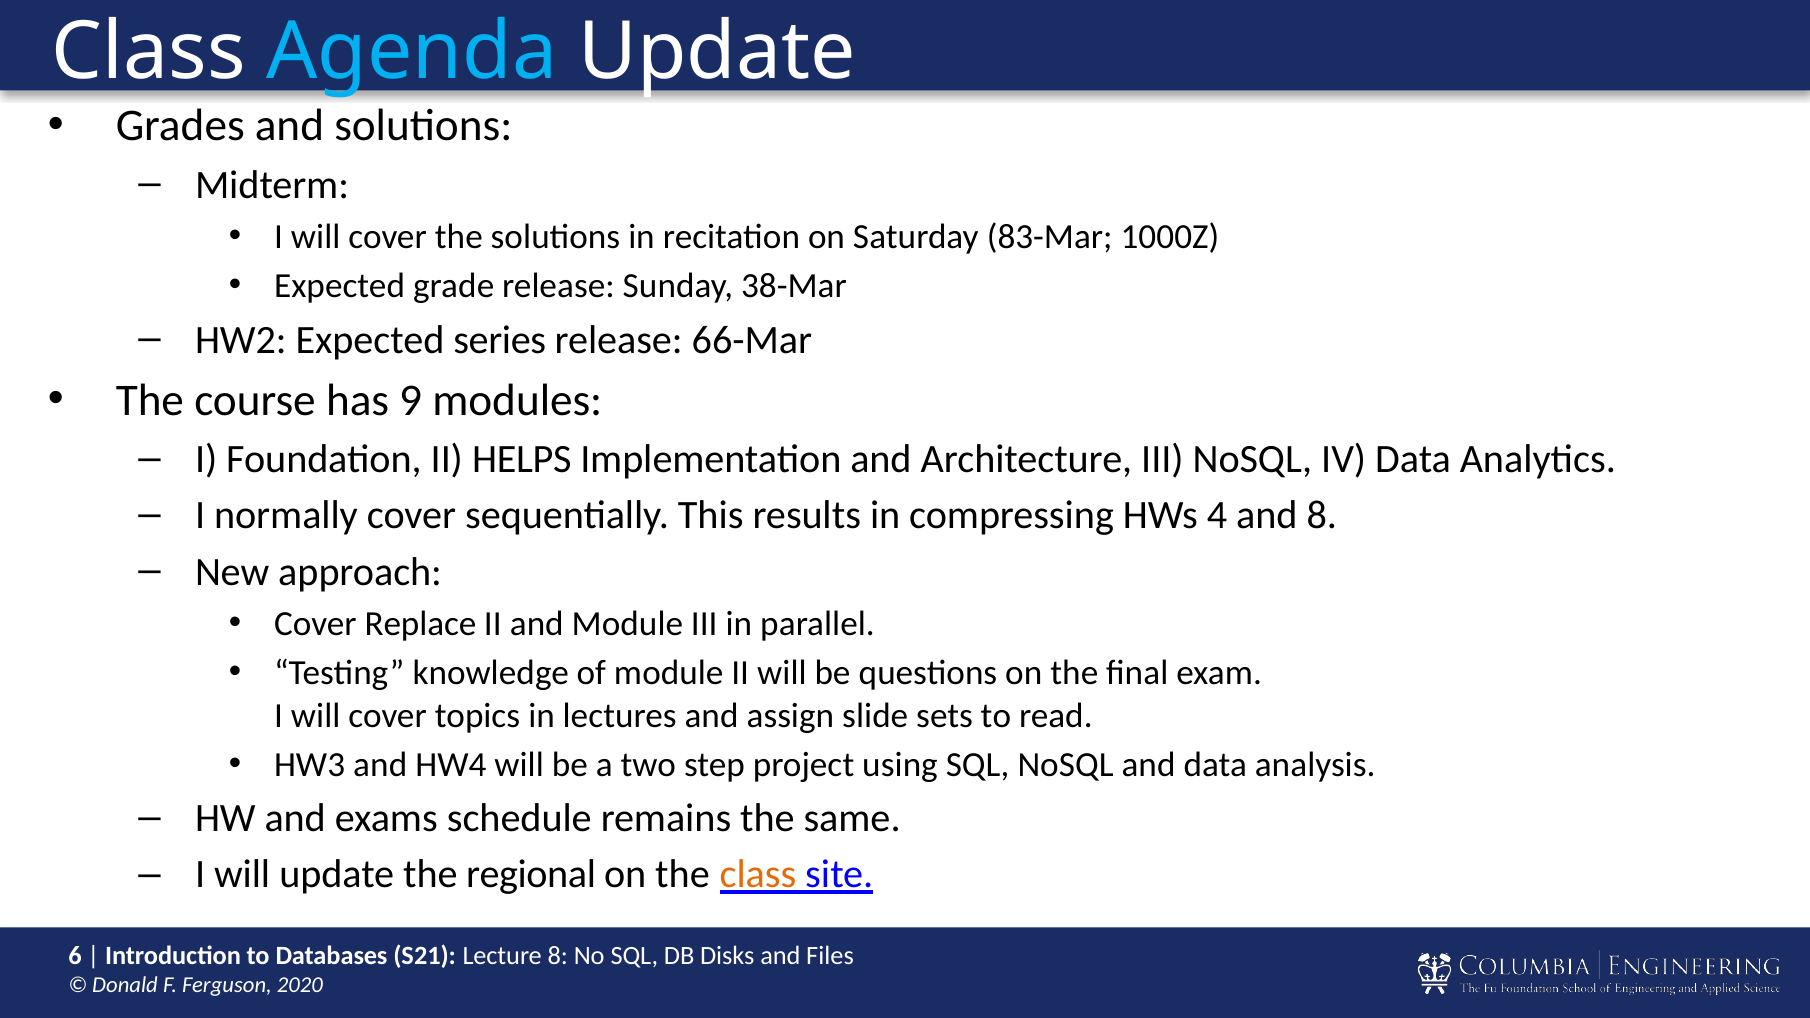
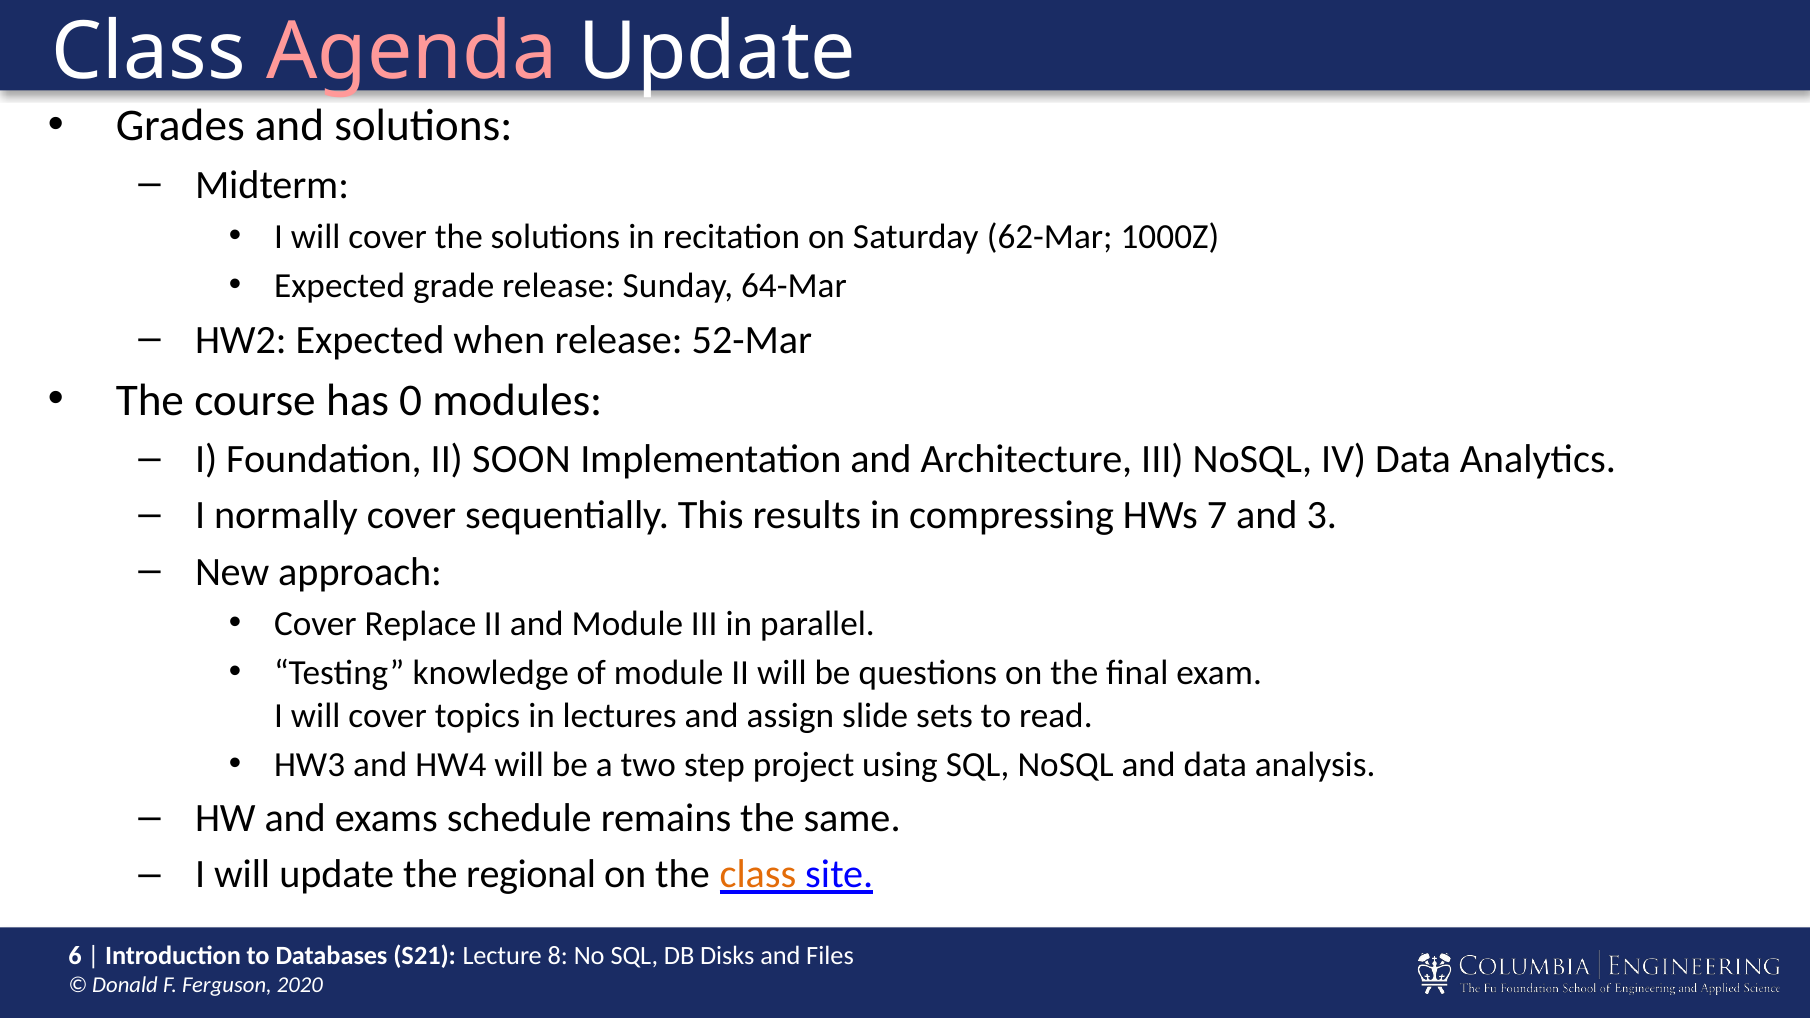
Agenda colour: light blue -> pink
83-Mar: 83-Mar -> 62-Mar
38-Mar: 38-Mar -> 64-Mar
series: series -> when
66-Mar: 66-Mar -> 52-Mar
9: 9 -> 0
HELPS: HELPS -> SOON
4: 4 -> 7
and 8: 8 -> 3
